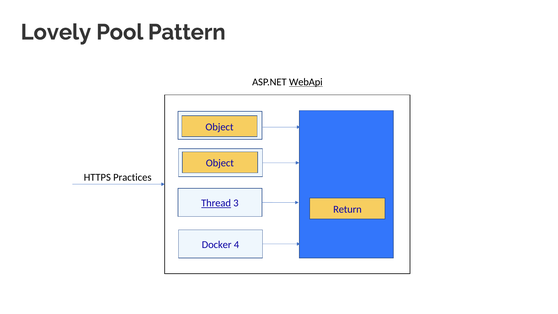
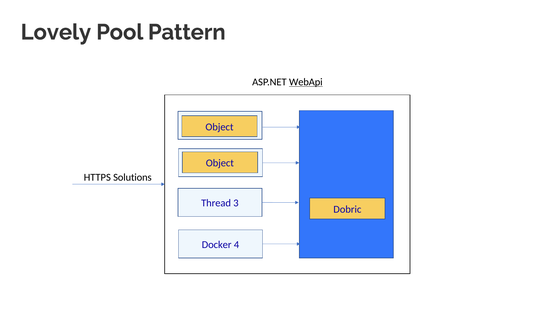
Practices: Practices -> Solutions
Thread at (216, 203) underline: present -> none
Return: Return -> Dobric
